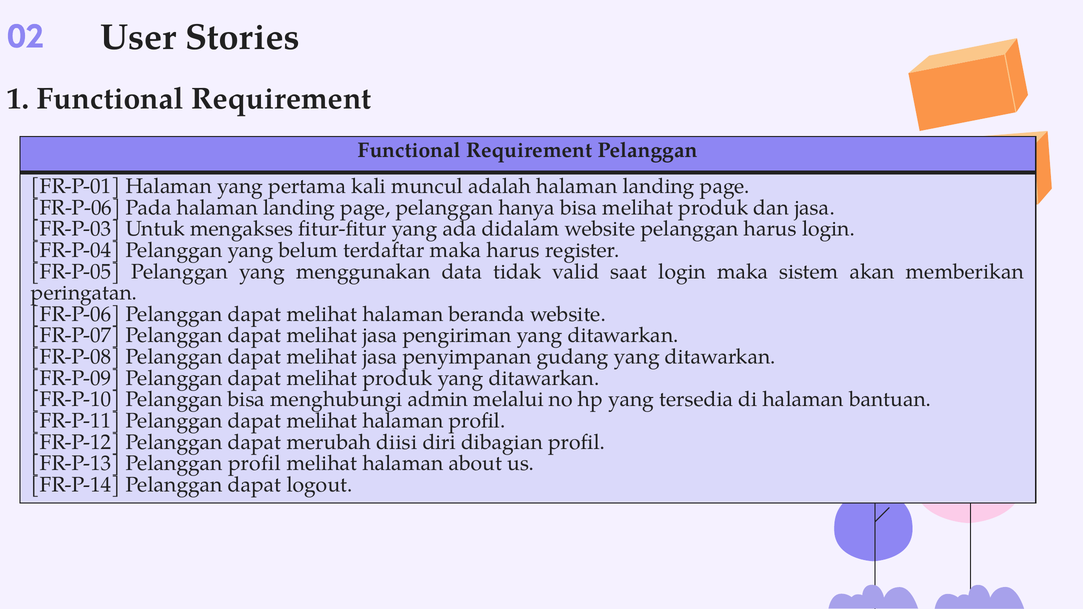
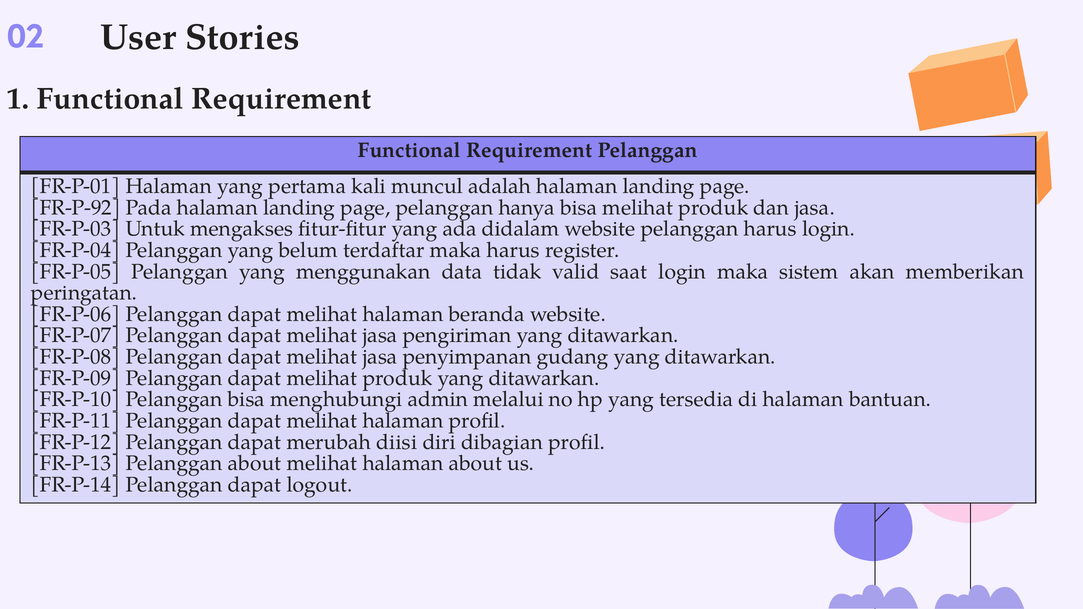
FR-P-06 at (76, 208): FR-P-06 -> FR-P-92
Pelanggan profil: profil -> about
